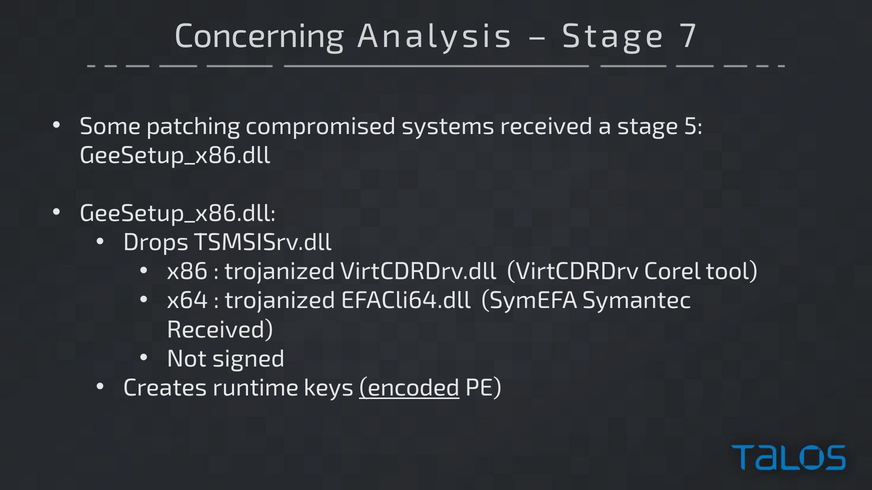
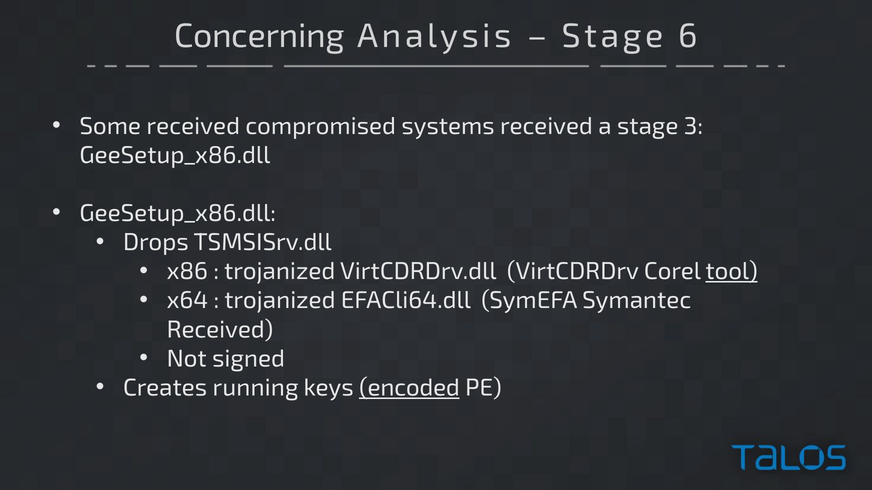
7: 7 -> 6
Some patching: patching -> received
5: 5 -> 3
tool underline: none -> present
runtime: runtime -> running
